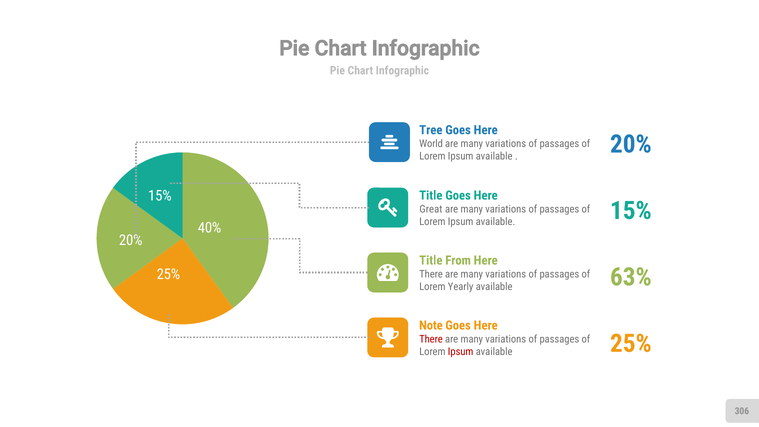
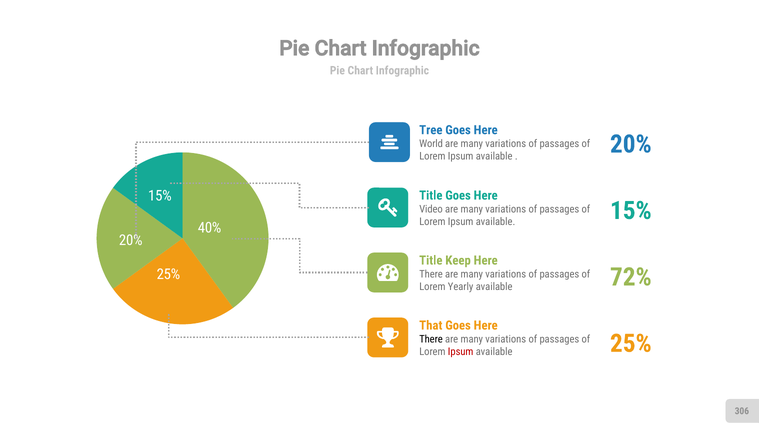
Great: Great -> Video
From: From -> Keep
63%: 63% -> 72%
Note: Note -> That
There at (431, 339) colour: red -> black
